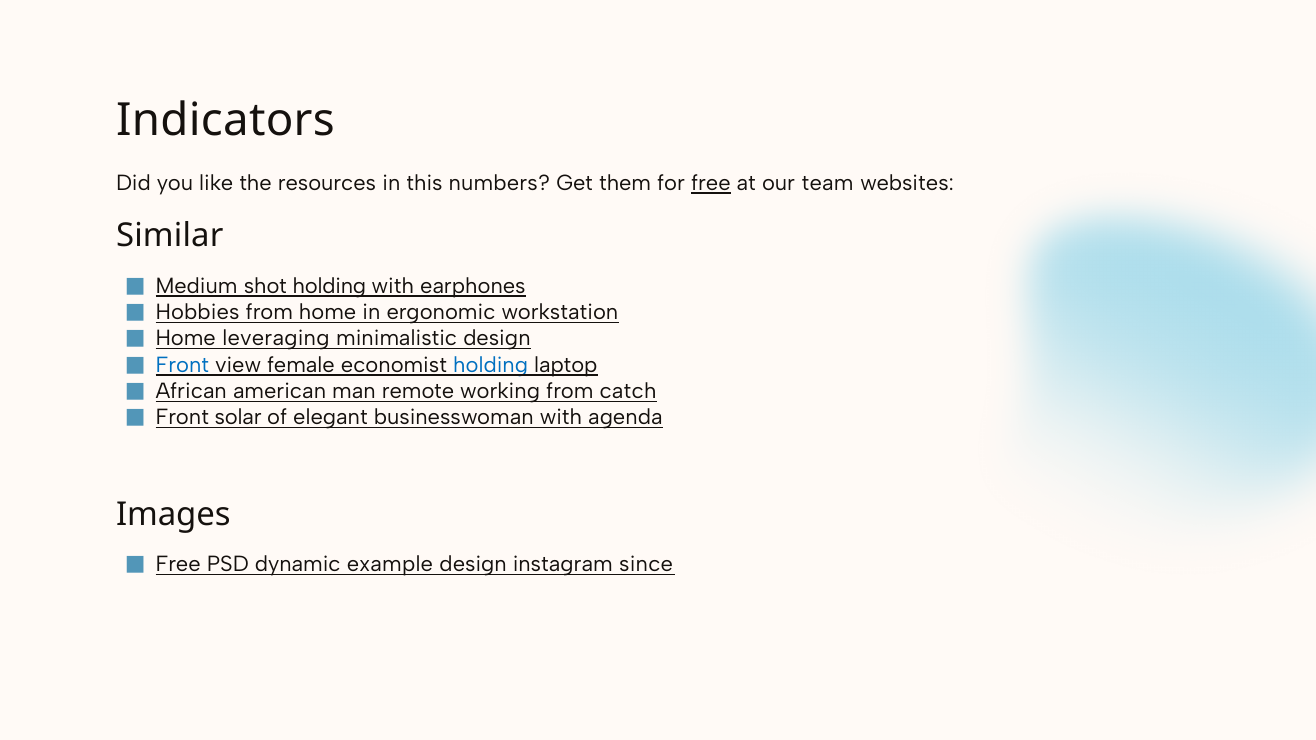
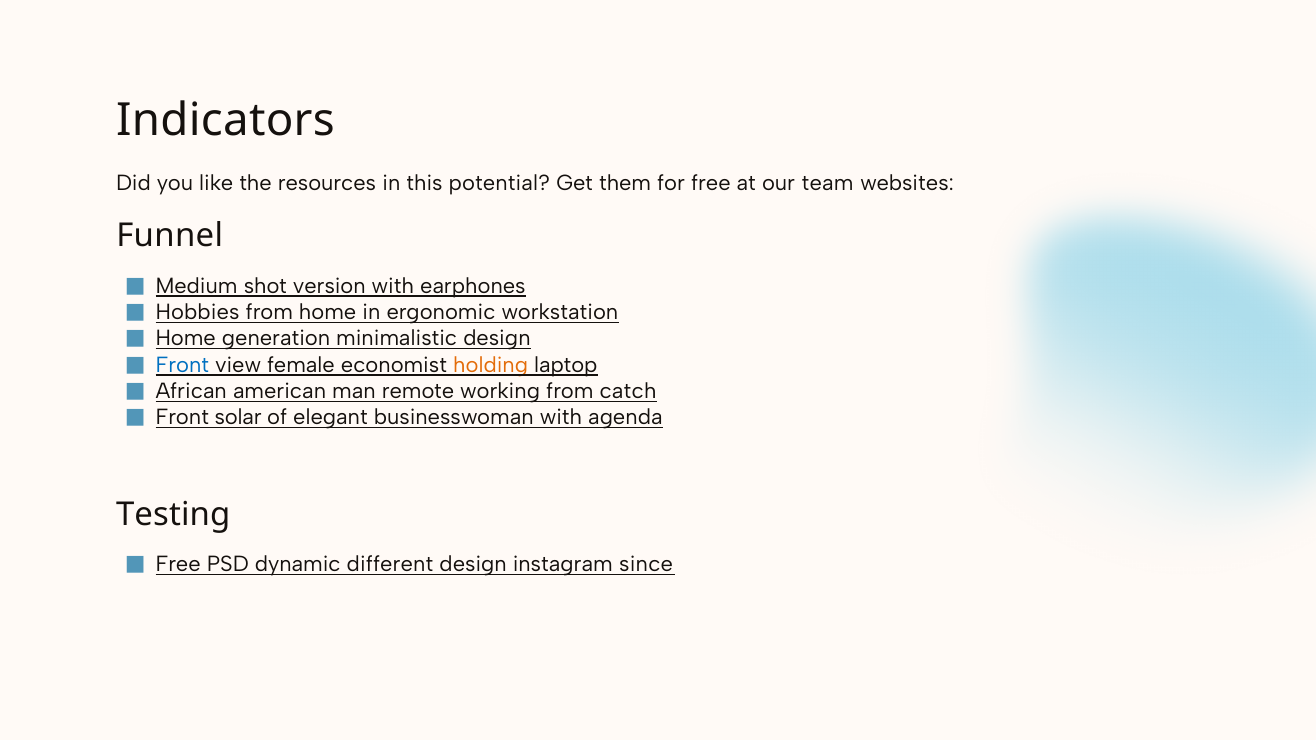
numbers: numbers -> potential
free at (711, 184) underline: present -> none
Similar: Similar -> Funnel
shot holding: holding -> version
leveraging: leveraging -> generation
holding at (491, 365) colour: blue -> orange
Images: Images -> Testing
example: example -> different
